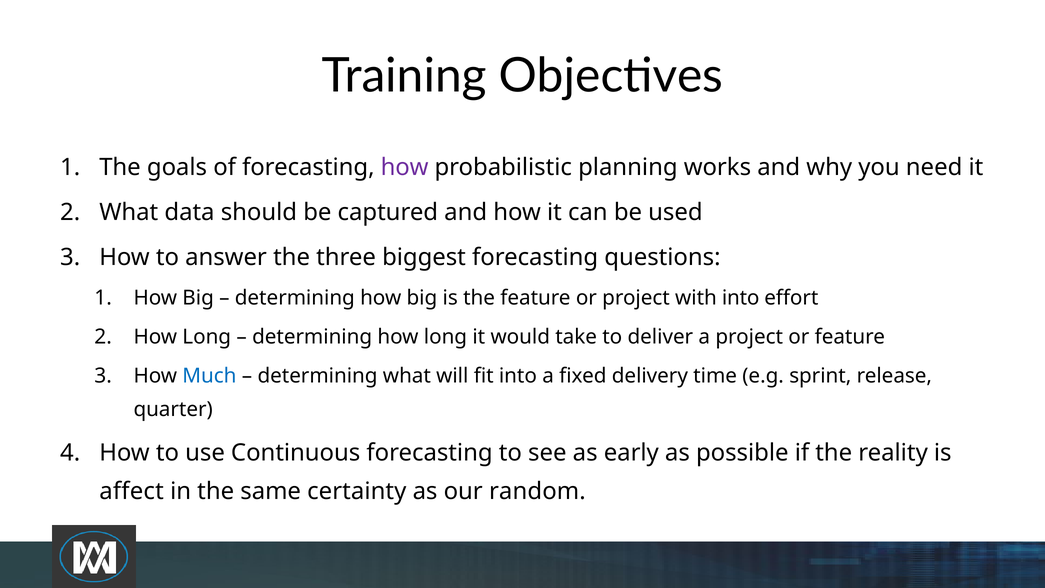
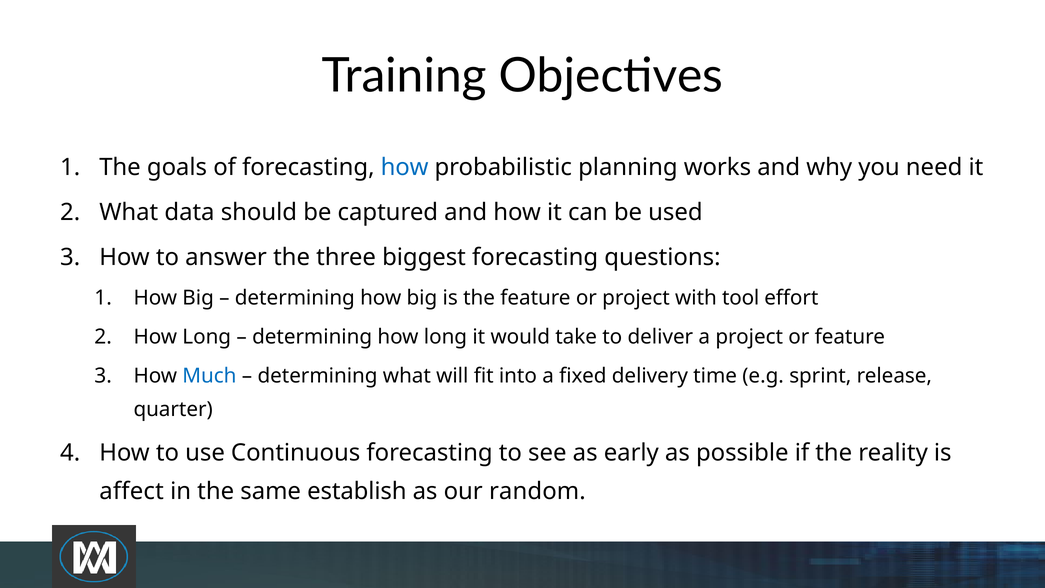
how at (405, 167) colour: purple -> blue
with into: into -> tool
certainty: certainty -> establish
